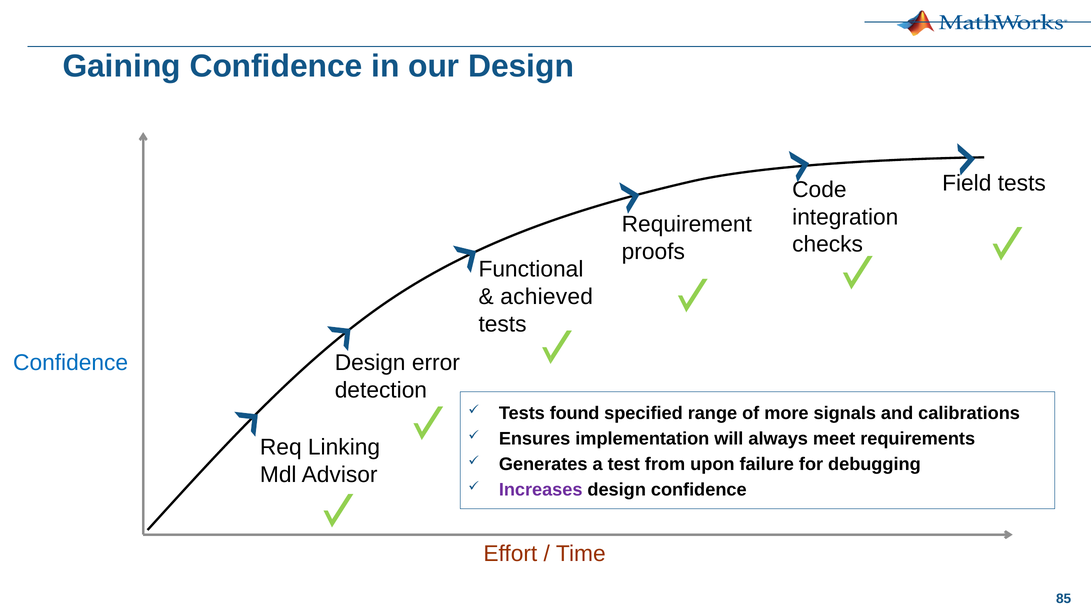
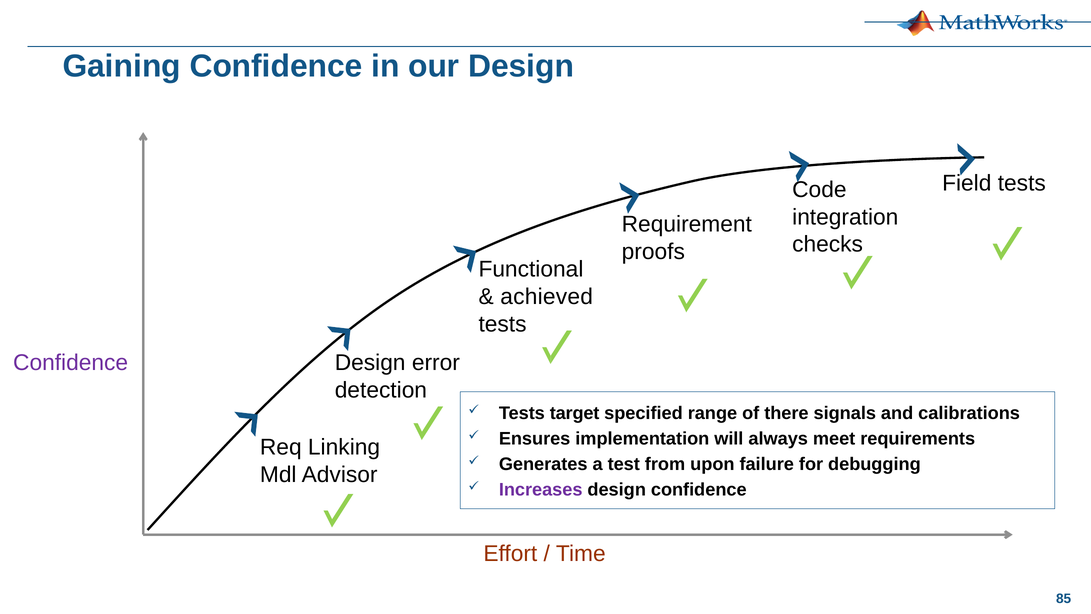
Confidence at (71, 363) colour: blue -> purple
found: found -> target
more: more -> there
